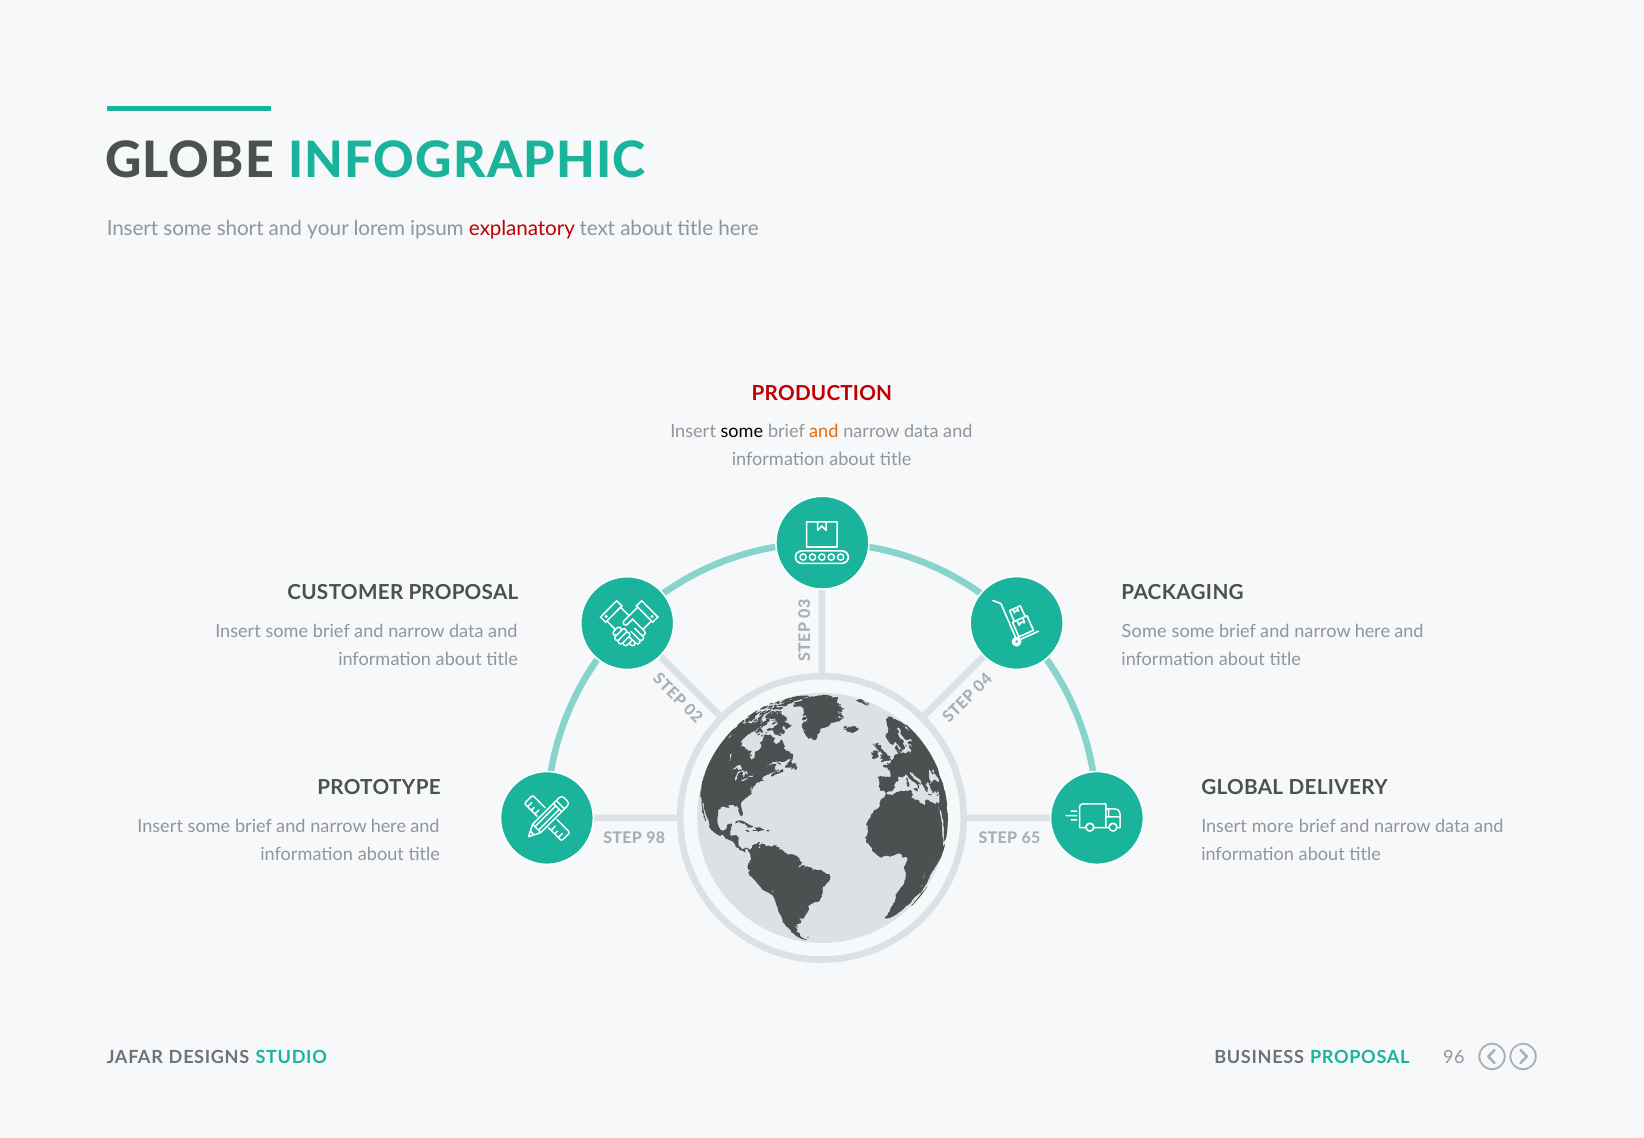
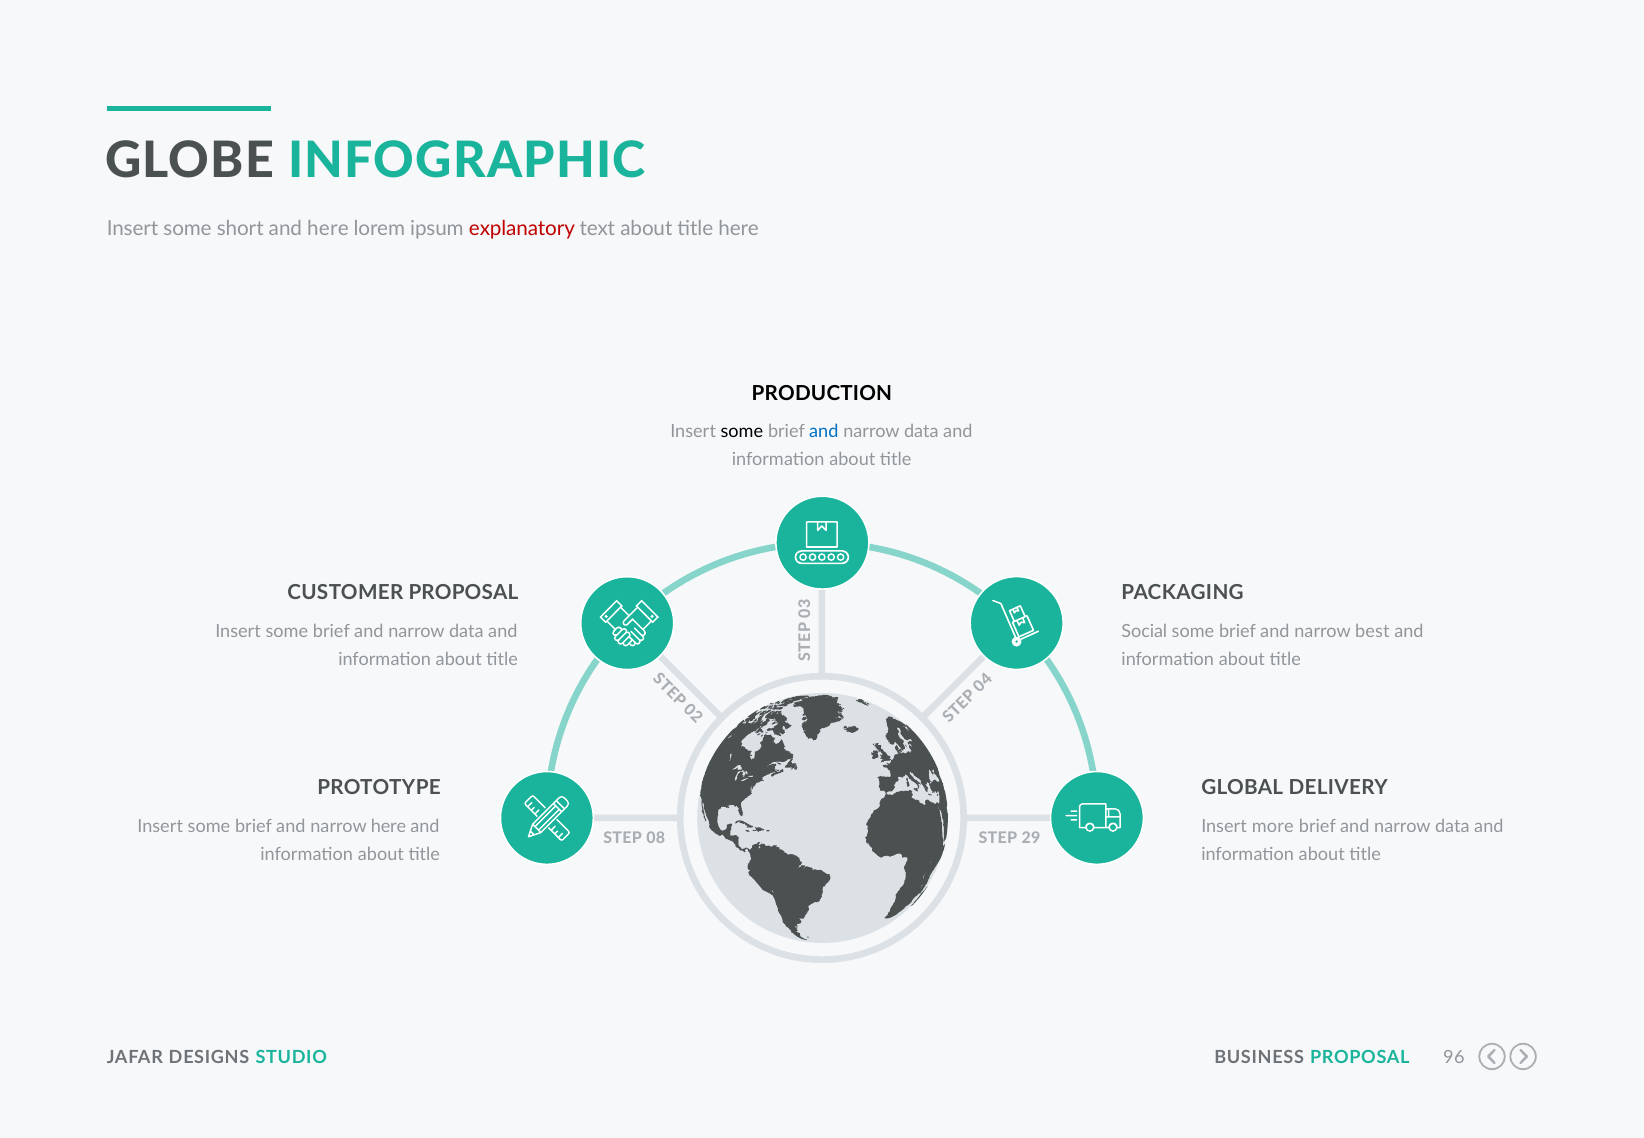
and your: your -> here
PRODUCTION colour: red -> black
and at (824, 431) colour: orange -> blue
Some at (1144, 631): Some -> Social
here at (1373, 631): here -> best
98: 98 -> 08
65: 65 -> 29
